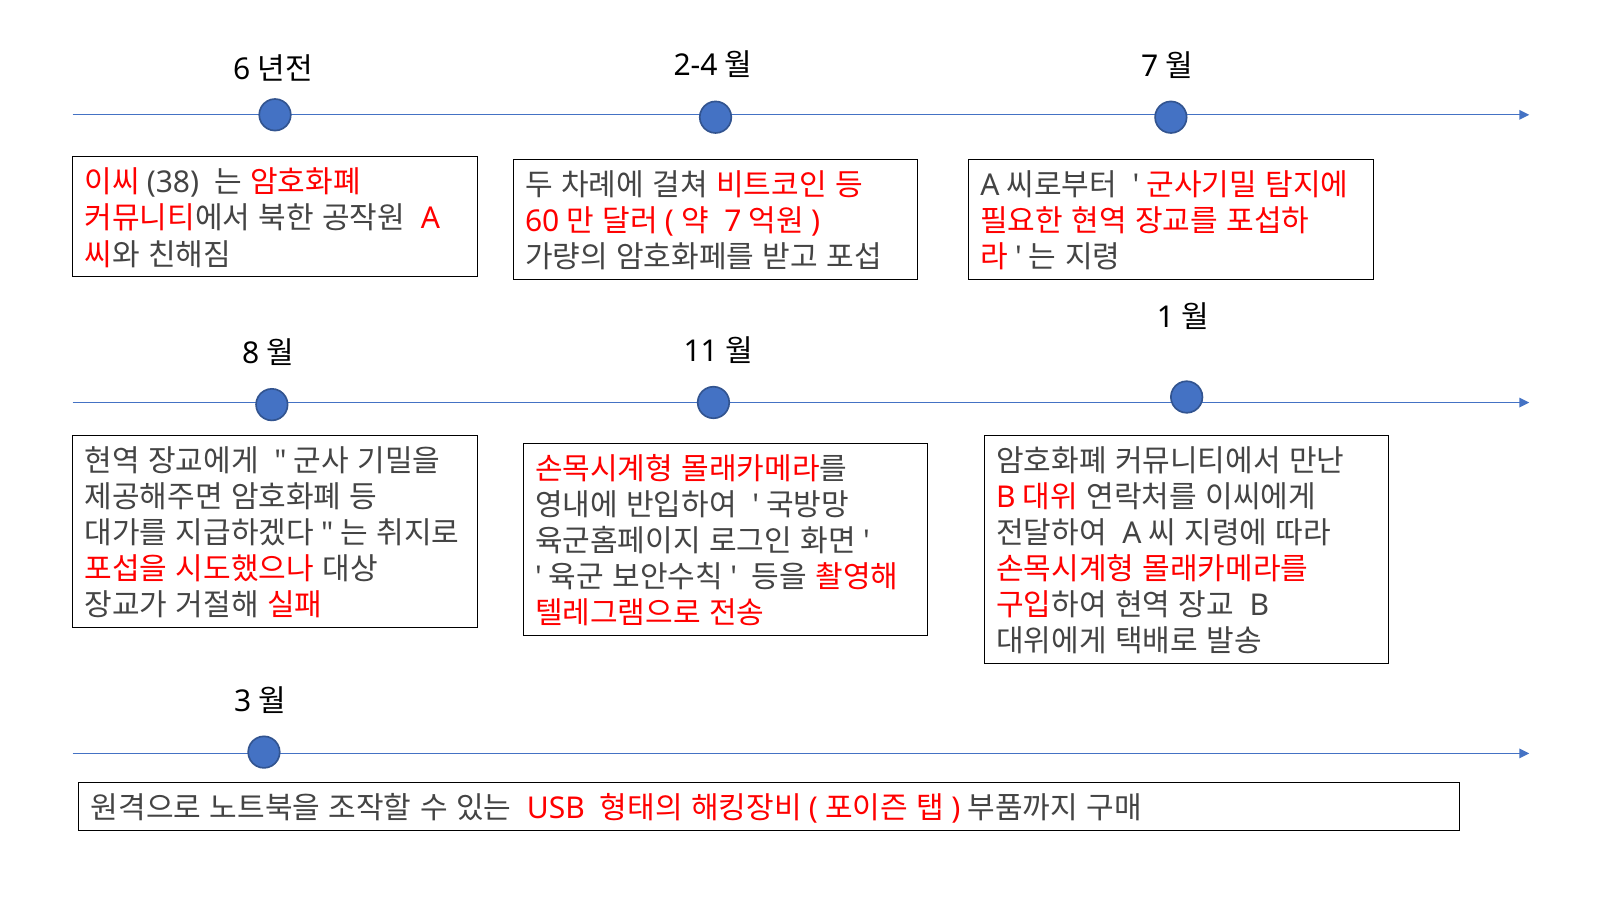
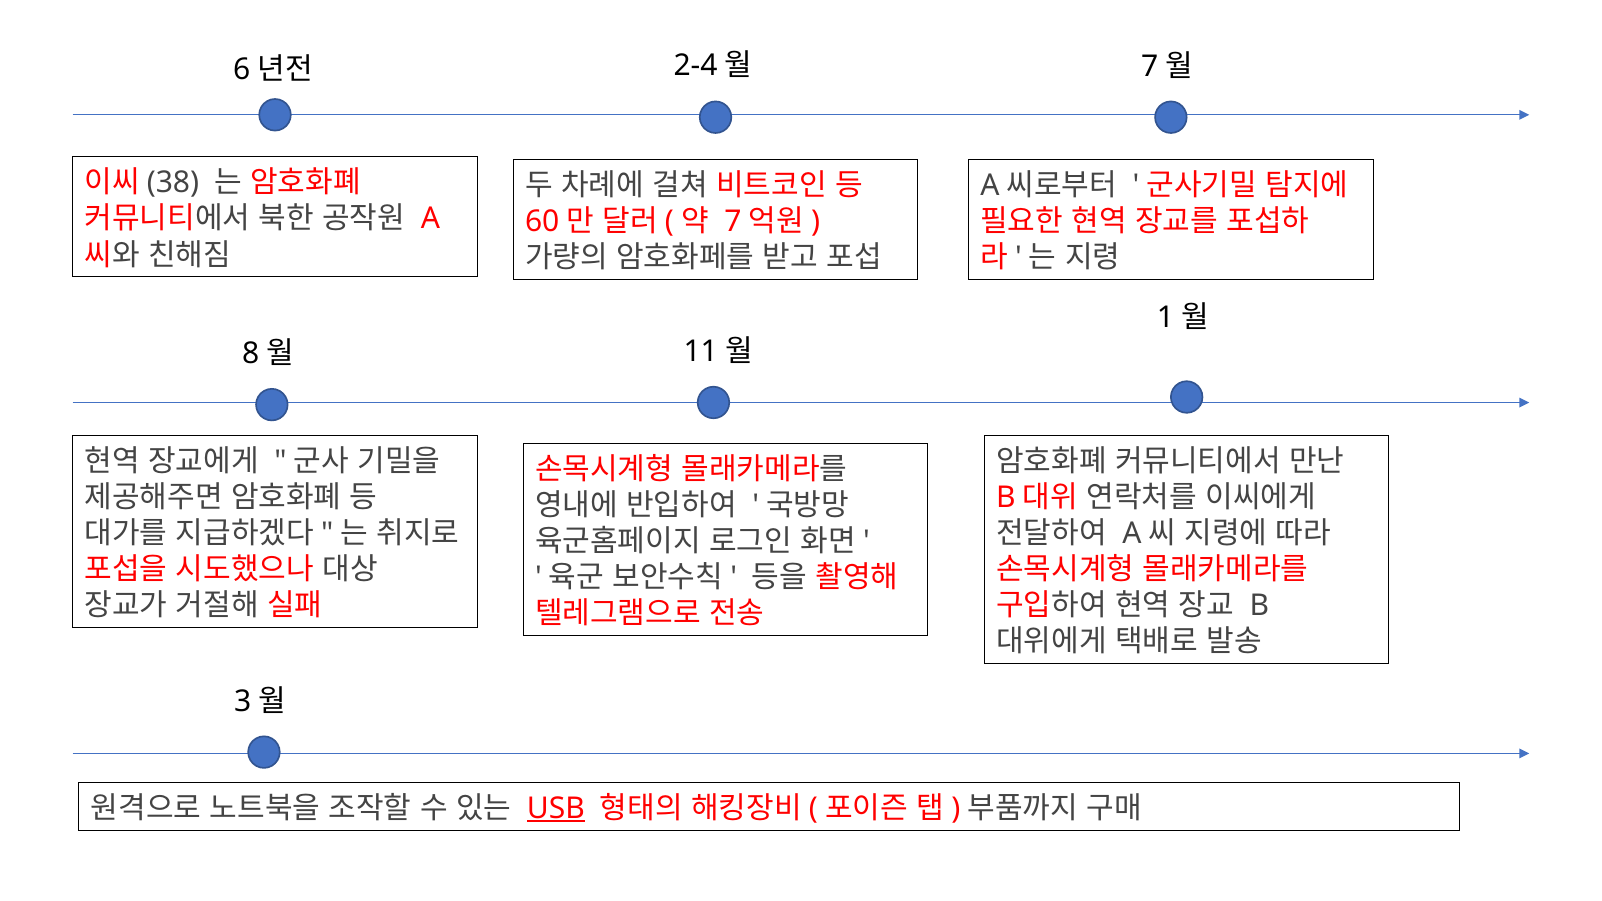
USB underline: none -> present
